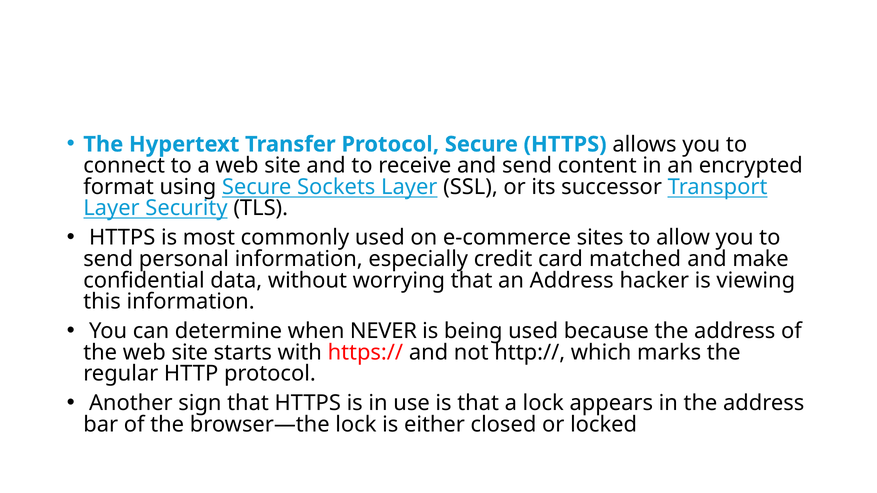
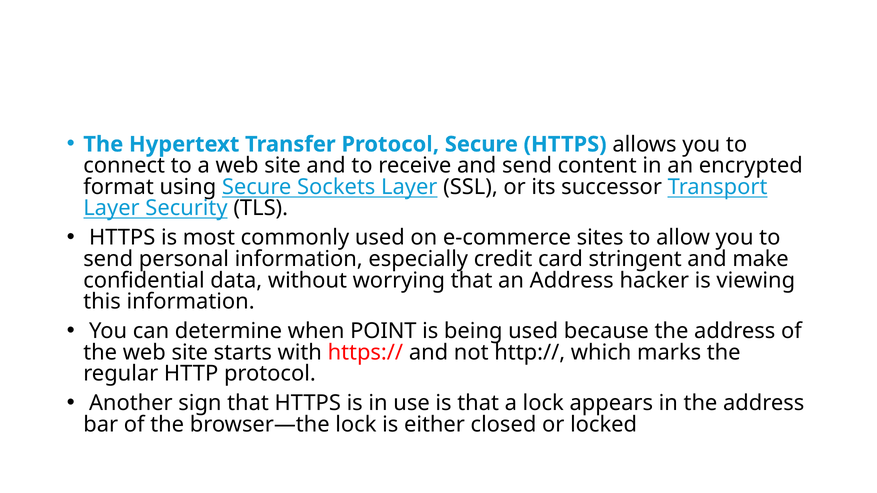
matched: matched -> stringent
NEVER: NEVER -> POINT
